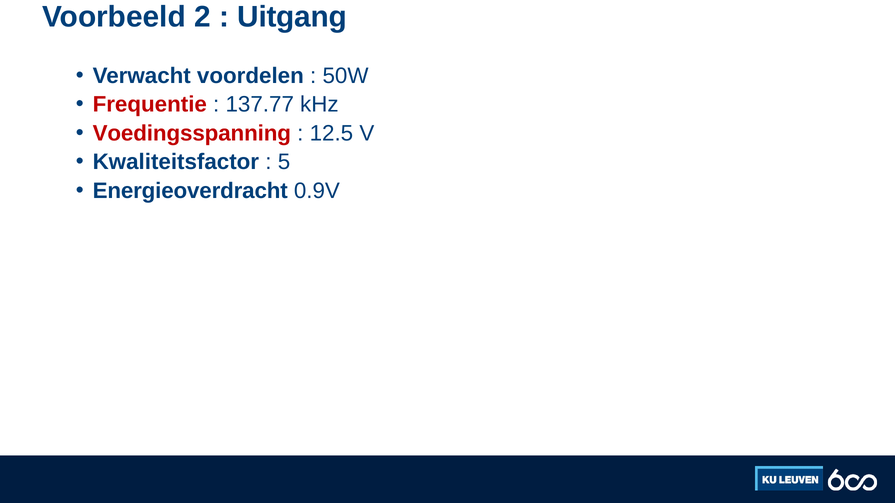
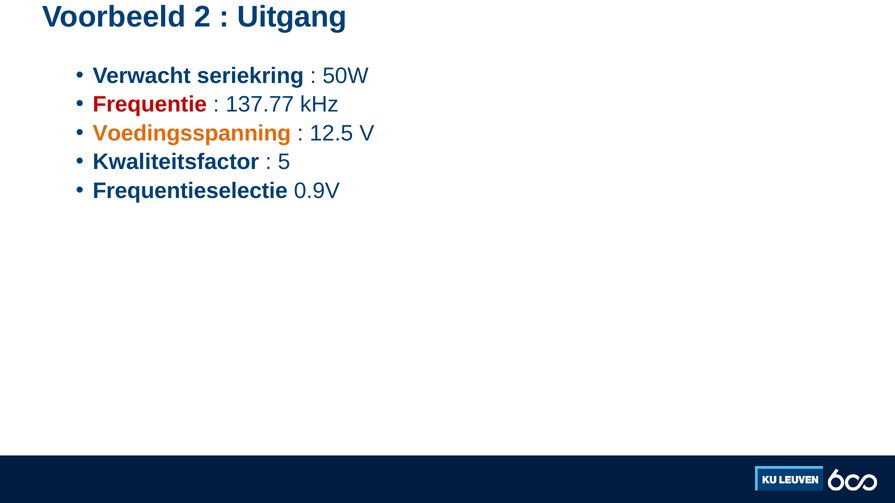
voordelen: voordelen -> seriekring
Voedingsspanning colour: red -> orange
Energieoverdracht: Energieoverdracht -> Frequentieselectie
